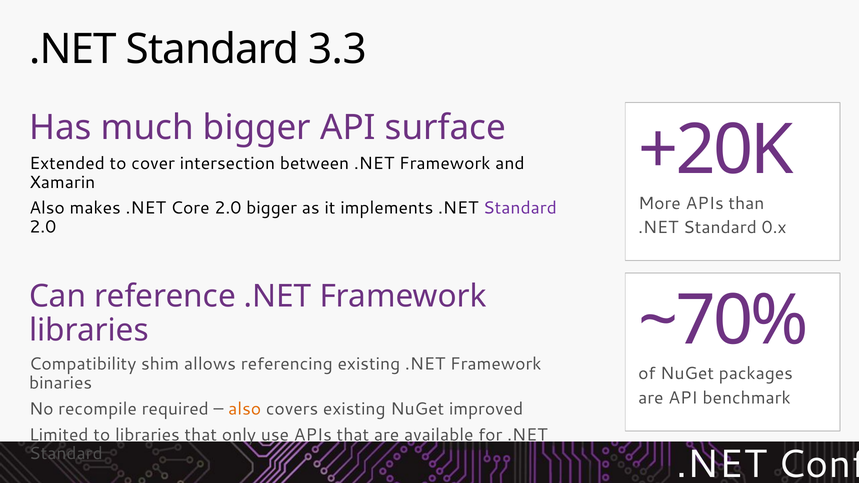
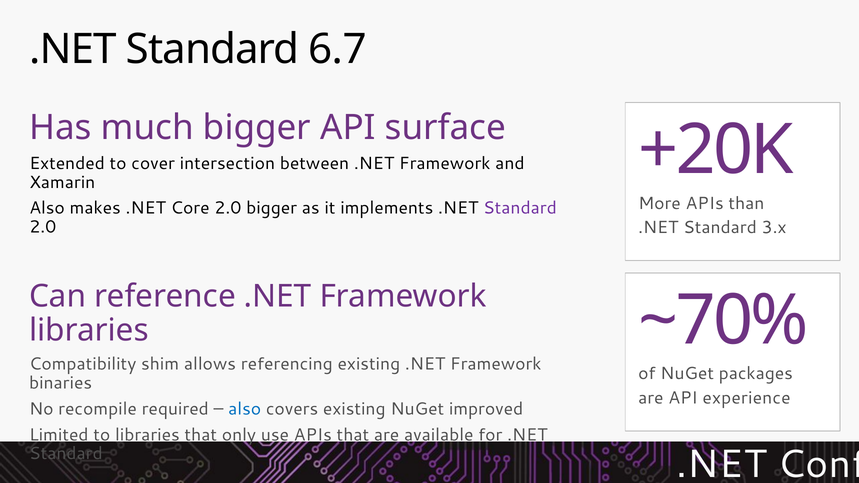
3.3: 3.3 -> 6.7
0.x: 0.x -> 3.x
benchmark: benchmark -> experience
also at (245, 409) colour: orange -> blue
